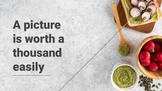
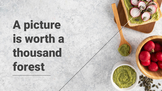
easily: easily -> forest
